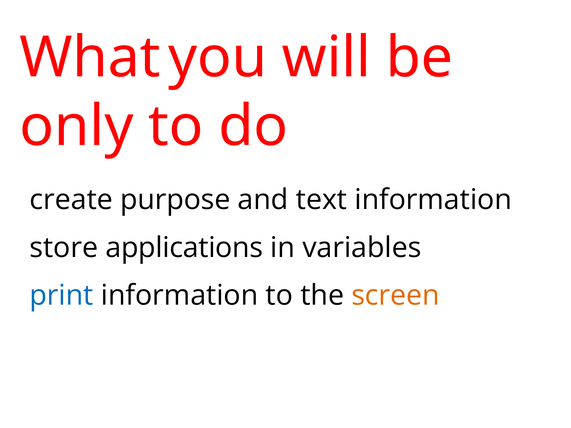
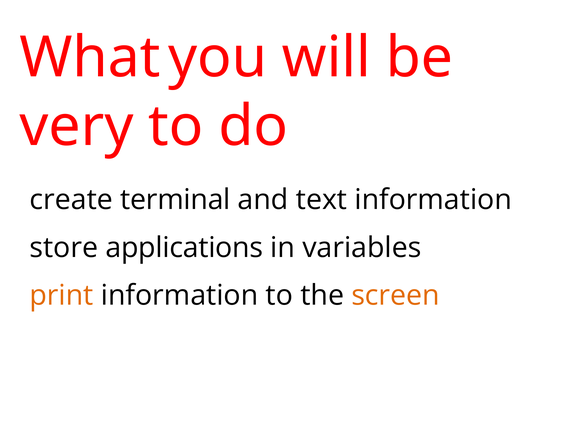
only: only -> very
purpose: purpose -> terminal
print colour: blue -> orange
